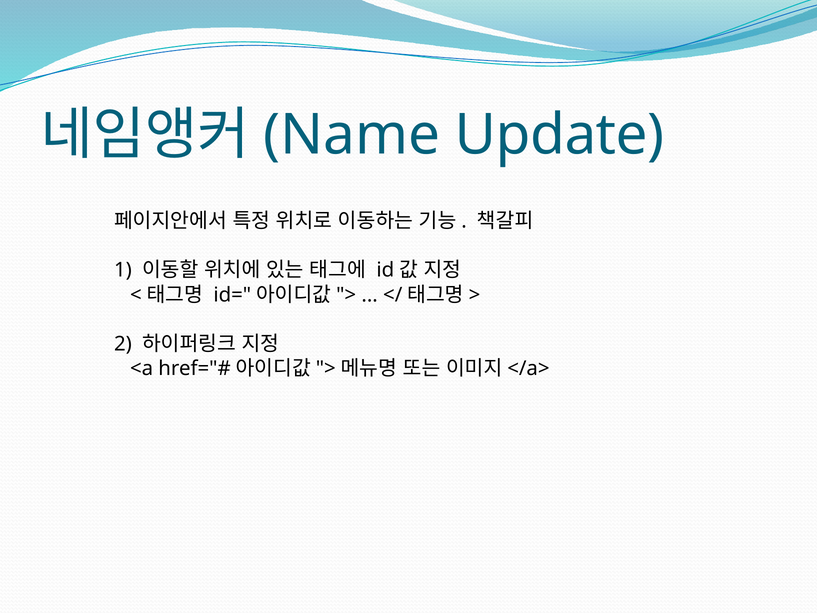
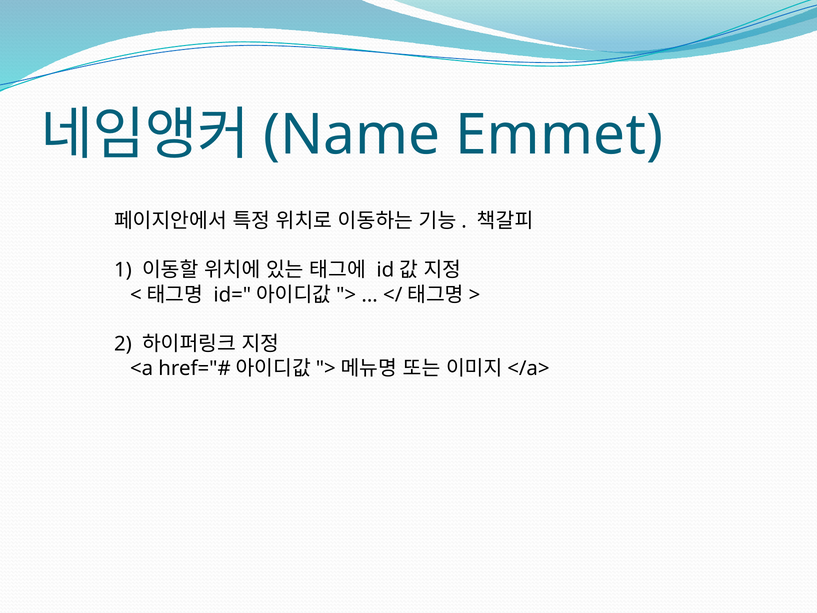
Update: Update -> Emmet
